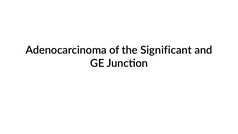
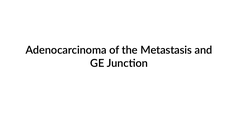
Significant: Significant -> Metastasis
